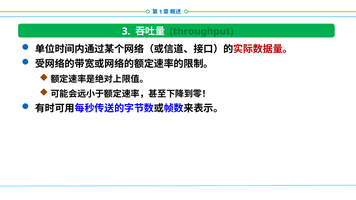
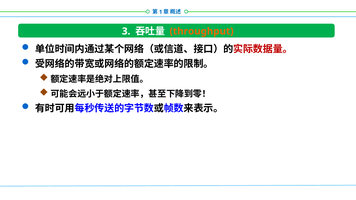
throughput colour: green -> orange
